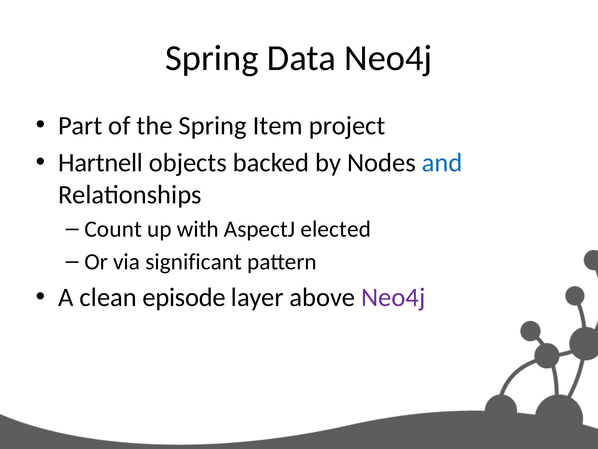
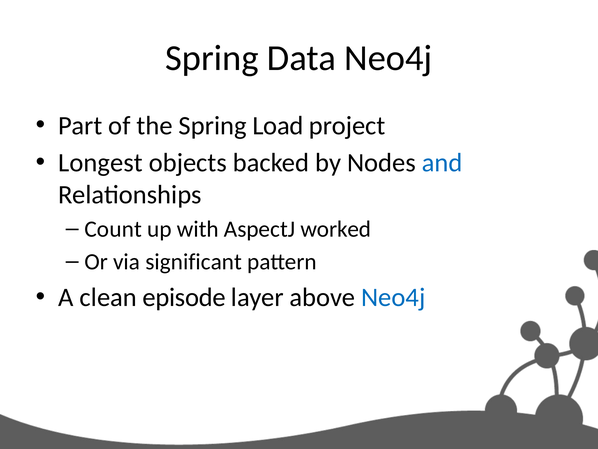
Item: Item -> Load
Hartnell: Hartnell -> Longest
elected: elected -> worked
Neo4j at (393, 297) colour: purple -> blue
